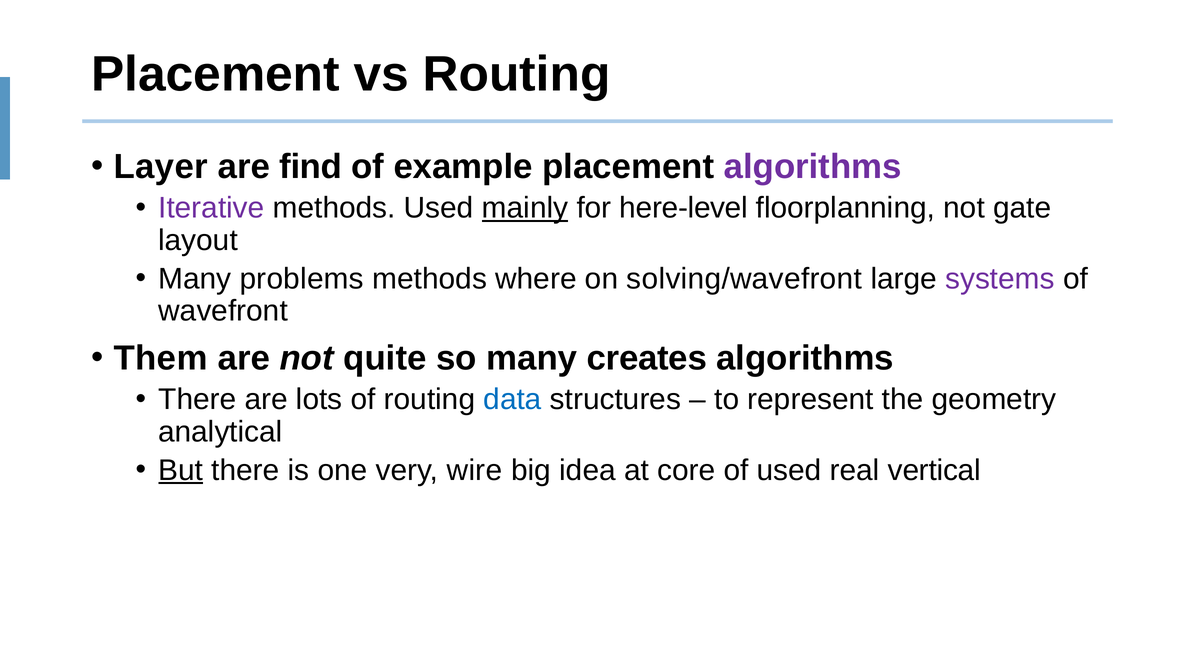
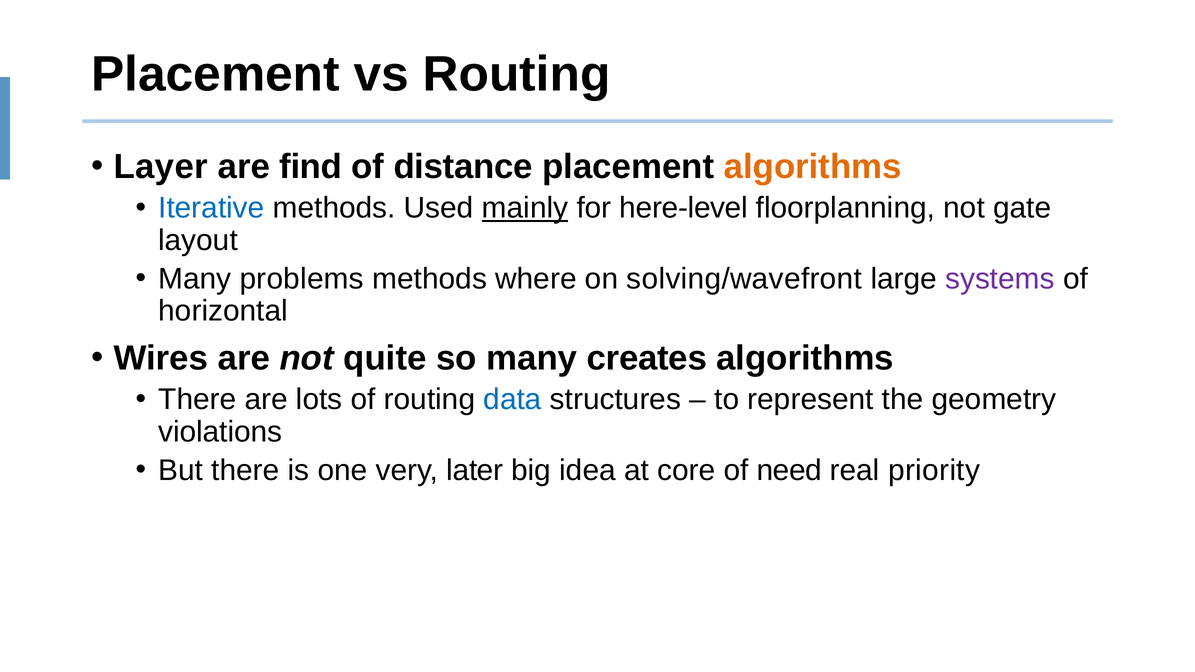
example: example -> distance
algorithms at (813, 167) colour: purple -> orange
Iterative colour: purple -> blue
wavefront: wavefront -> horizontal
Them: Them -> Wires
analytical: analytical -> violations
But underline: present -> none
wire: wire -> later
of used: used -> need
vertical: vertical -> priority
